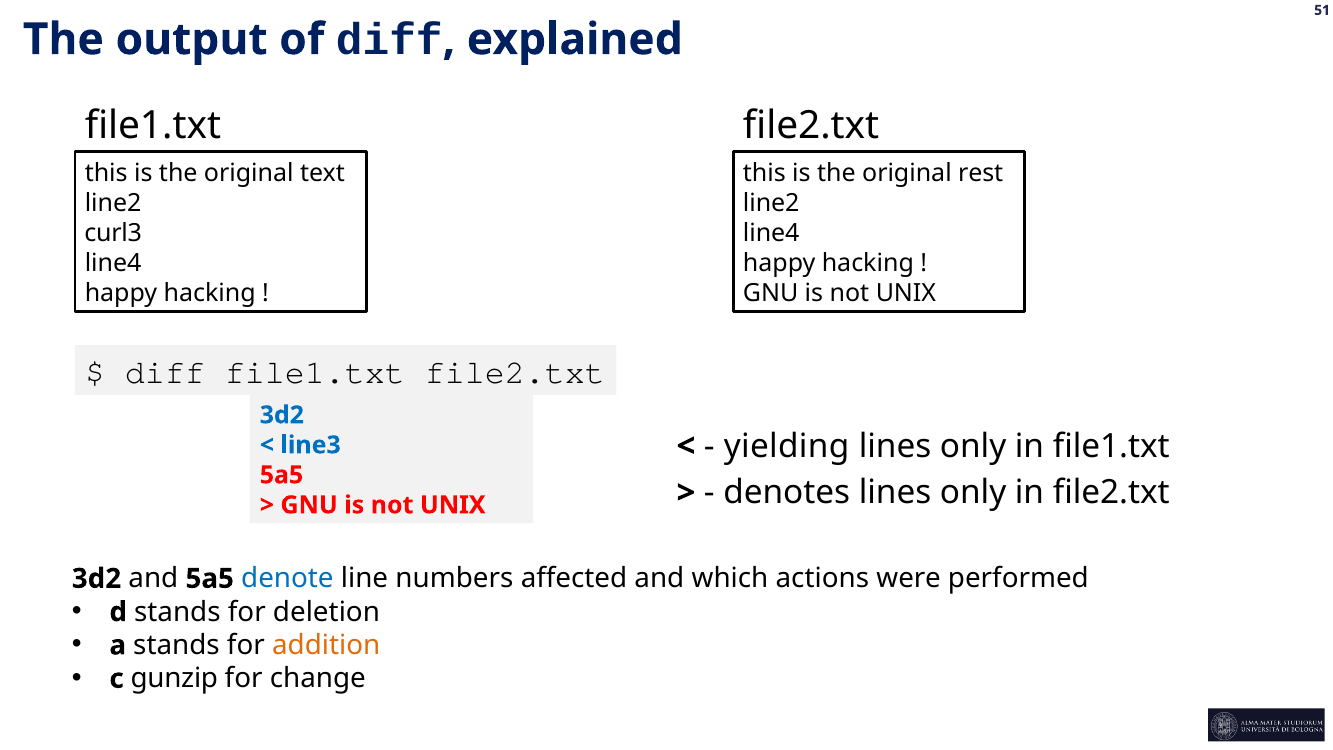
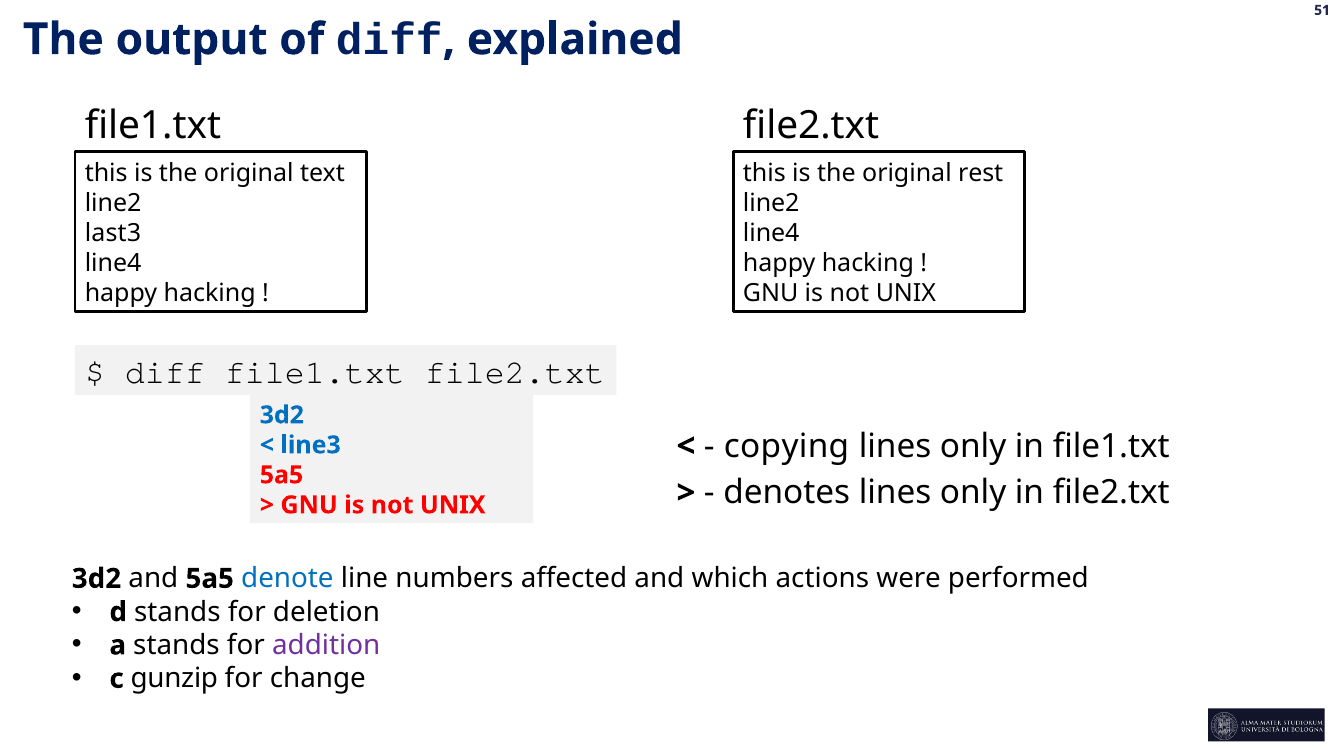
curl3: curl3 -> last3
yielding: yielding -> copying
addition colour: orange -> purple
